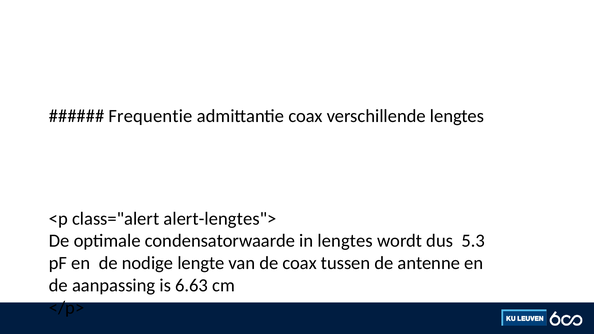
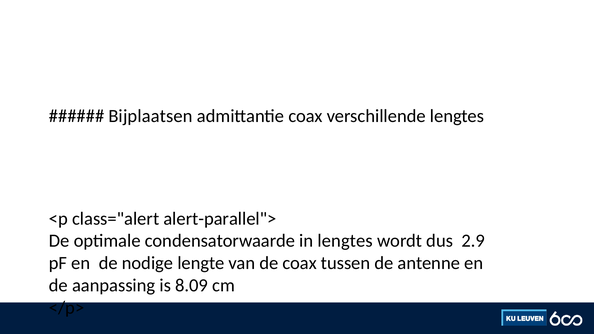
Frequentie: Frequentie -> Bijplaatsen
alert-lengtes">: alert-lengtes"> -> alert-parallel">
5.3: 5.3 -> 2.9
6.63: 6.63 -> 8.09
